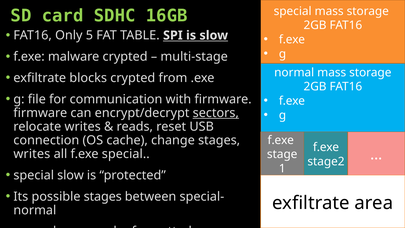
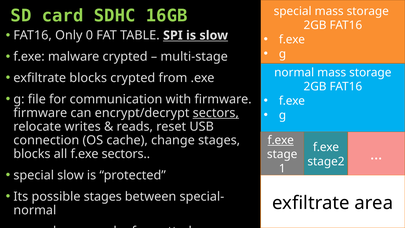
5: 5 -> 0
f.exe at (281, 140) underline: none -> present
writes at (32, 154): writes -> blocks
f.exe special: special -> sectors
